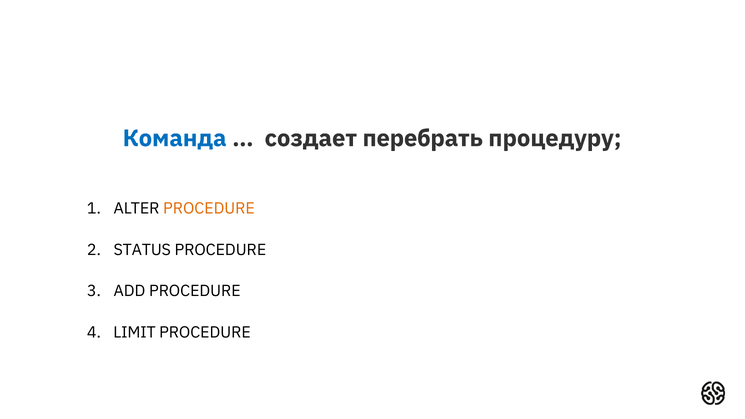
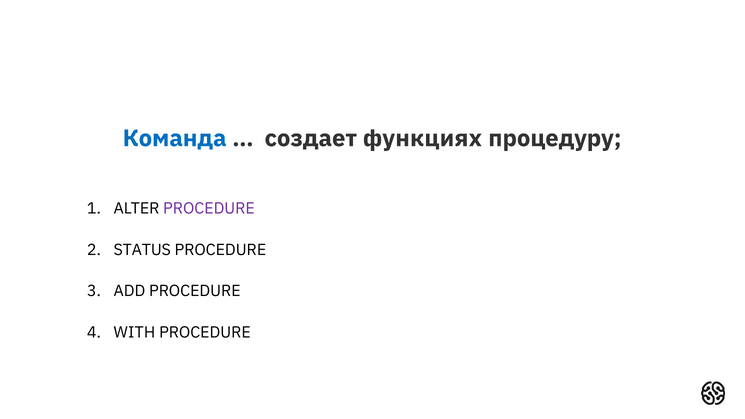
перебрать: перебрать -> функциях
PROCEDURE at (209, 209) colour: orange -> purple
LIMIT: LIMIT -> WITH
